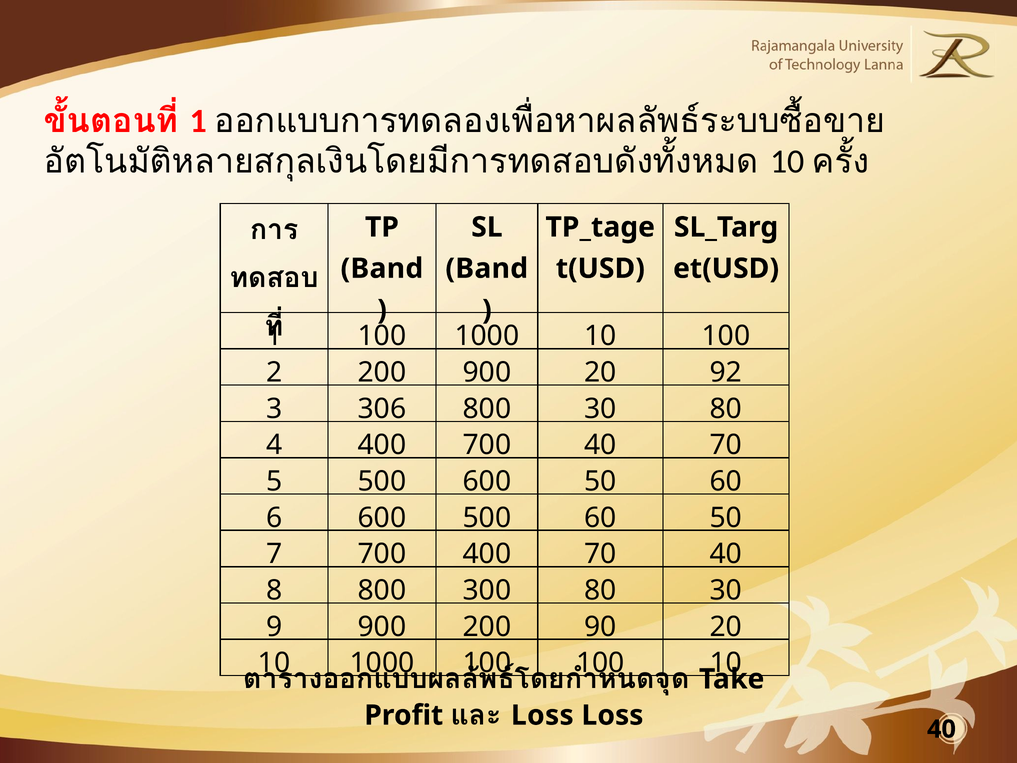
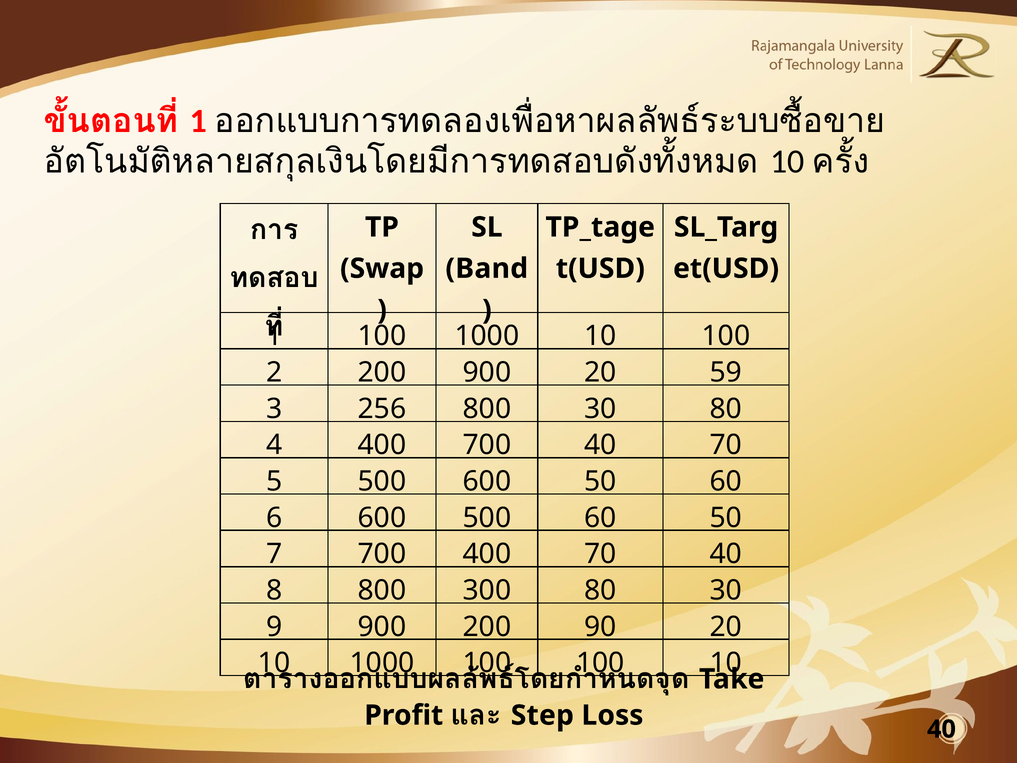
Band at (382, 268): Band -> Swap
92: 92 -> 59
306: 306 -> 256
Loss at (542, 715): Loss -> Step
